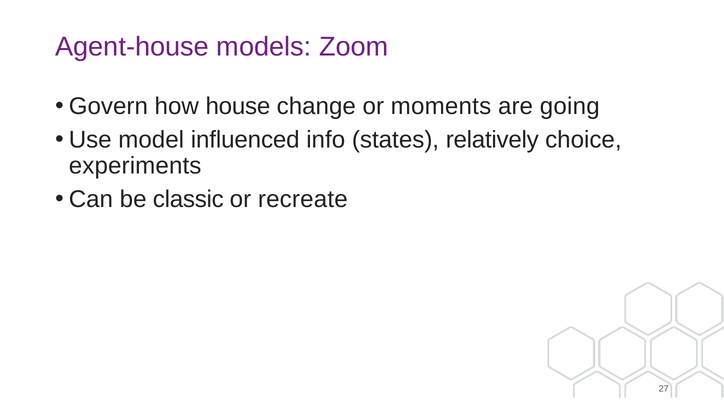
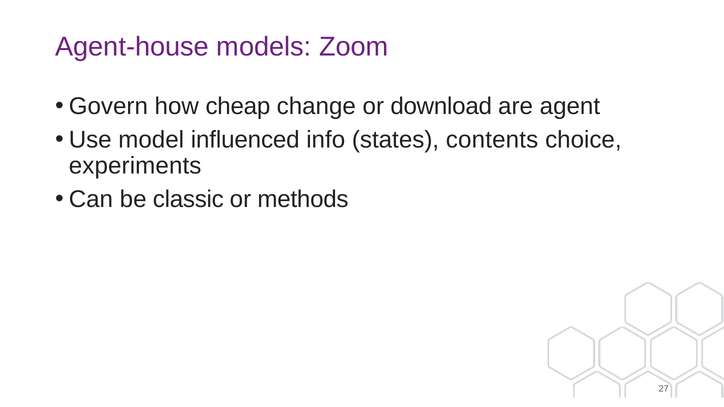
house: house -> cheap
moments: moments -> download
going: going -> agent
relatively: relatively -> contents
recreate: recreate -> methods
